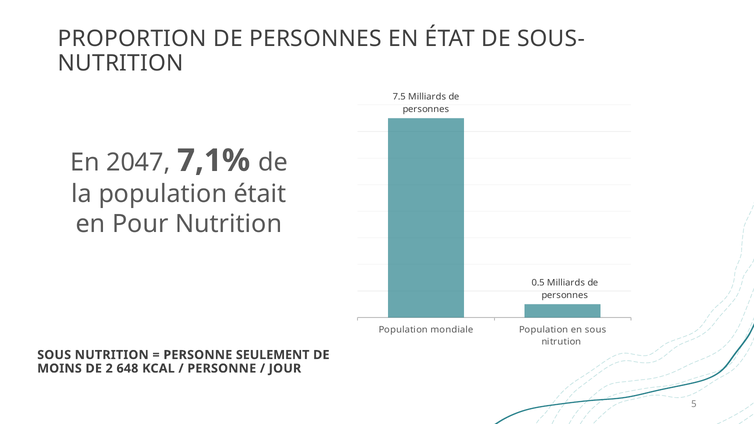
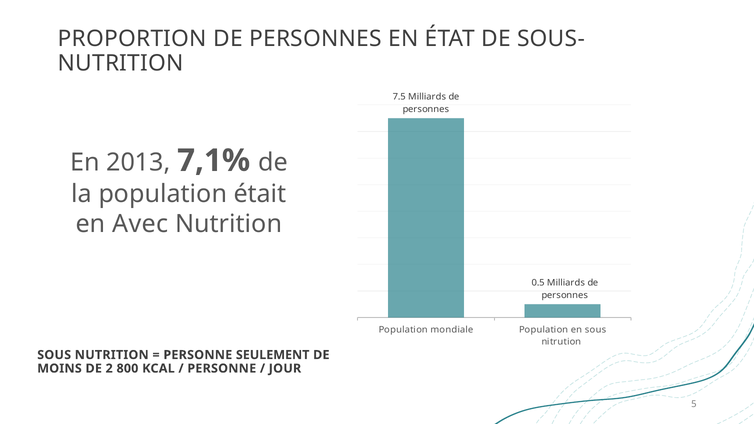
2047: 2047 -> 2013
Pour: Pour -> Avec
648: 648 -> 800
